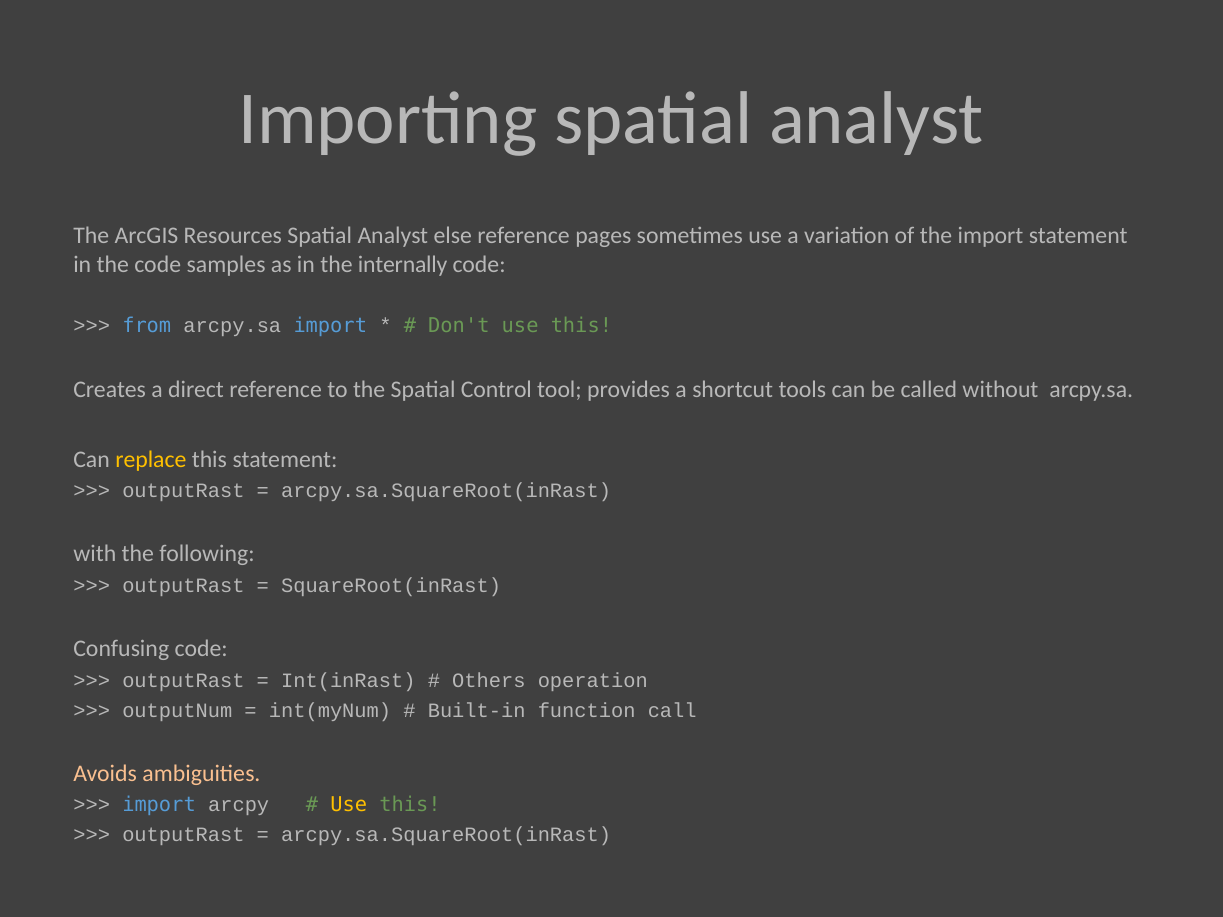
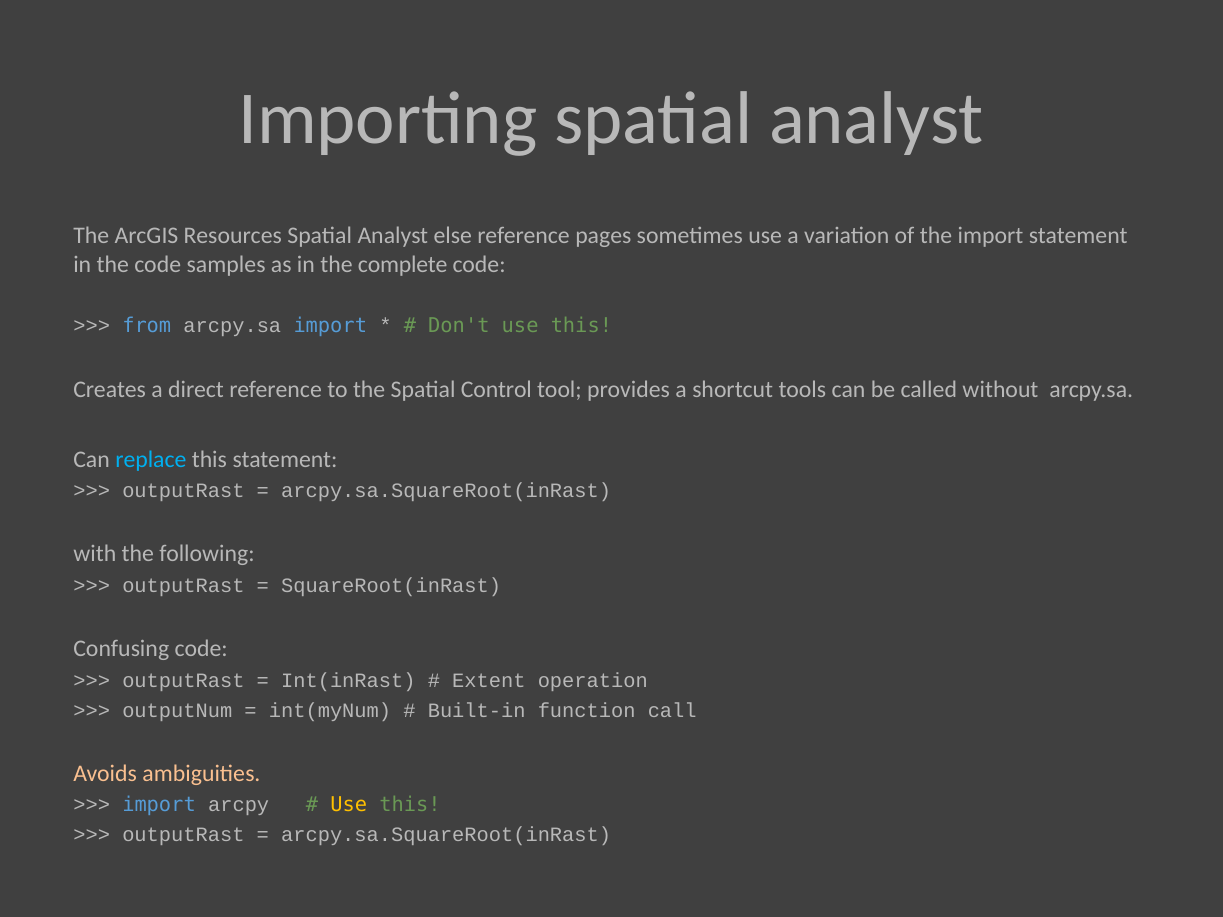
internally: internally -> complete
replace colour: yellow -> light blue
Others: Others -> Extent
